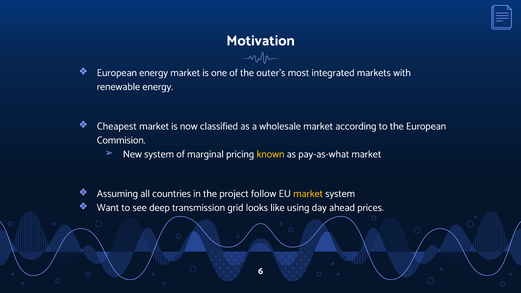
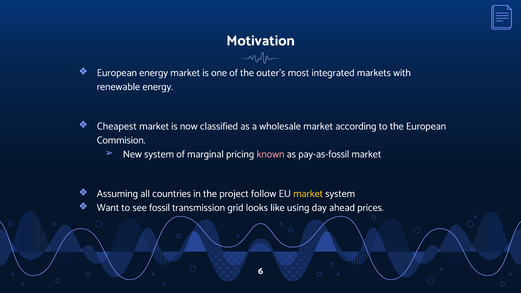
known colour: yellow -> pink
pay-as-what: pay-as-what -> pay-as-fossil
deep: deep -> fossil
